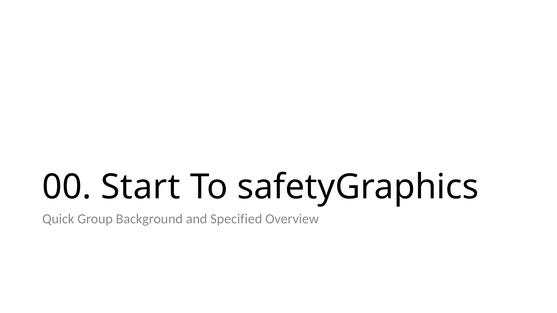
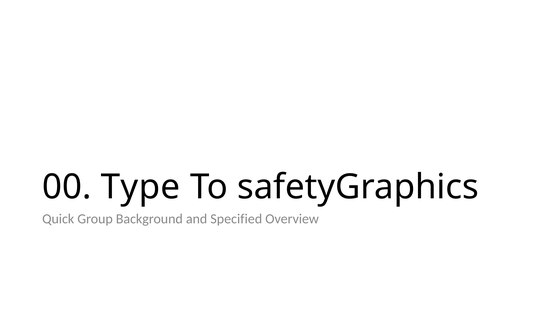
Start: Start -> Type
